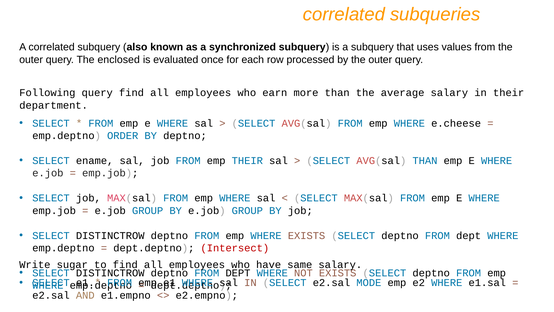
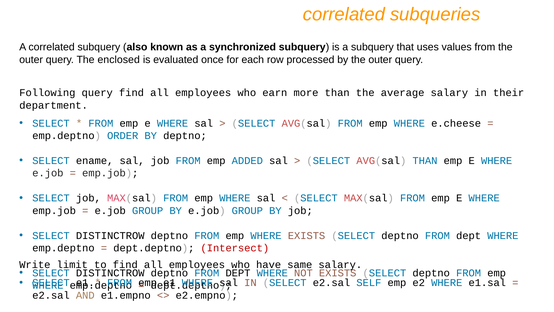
emp THEIR: THEIR -> ADDED
sugar: sugar -> limit
MODE: MODE -> SELF
